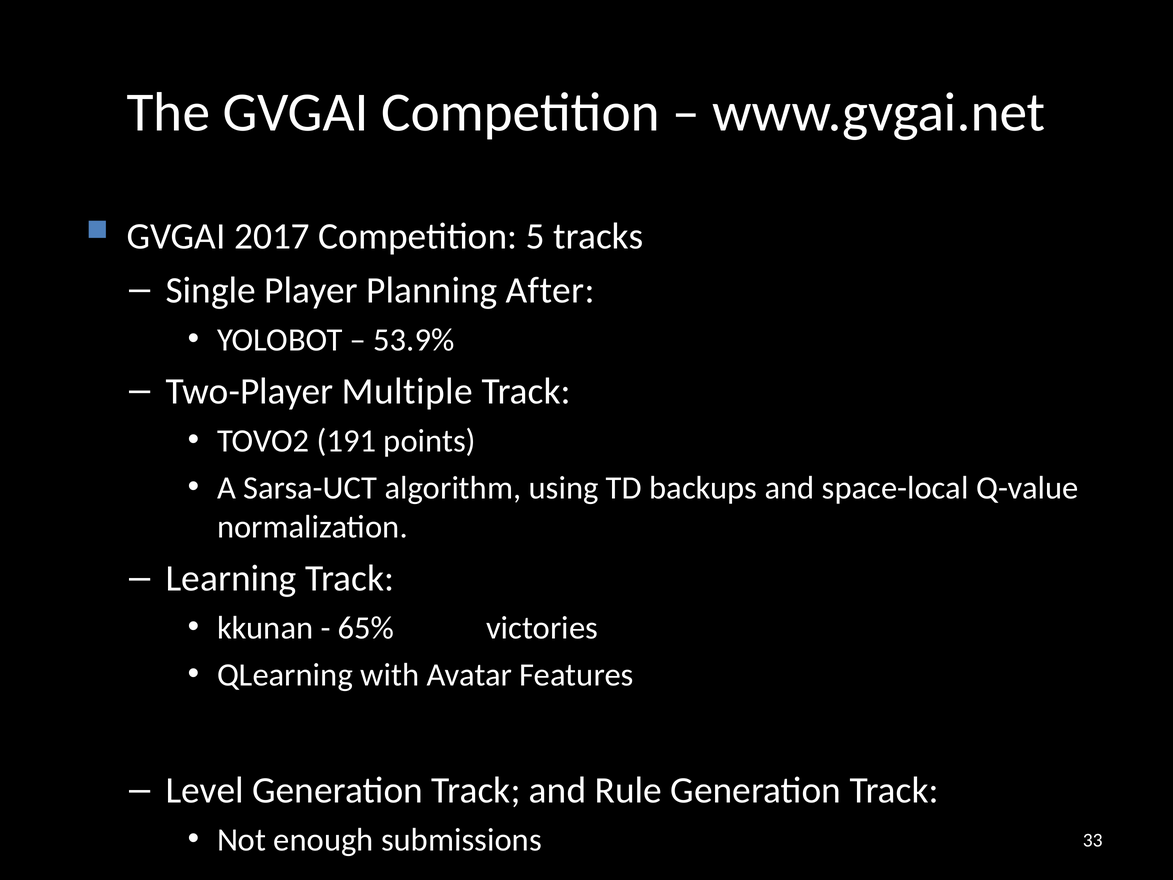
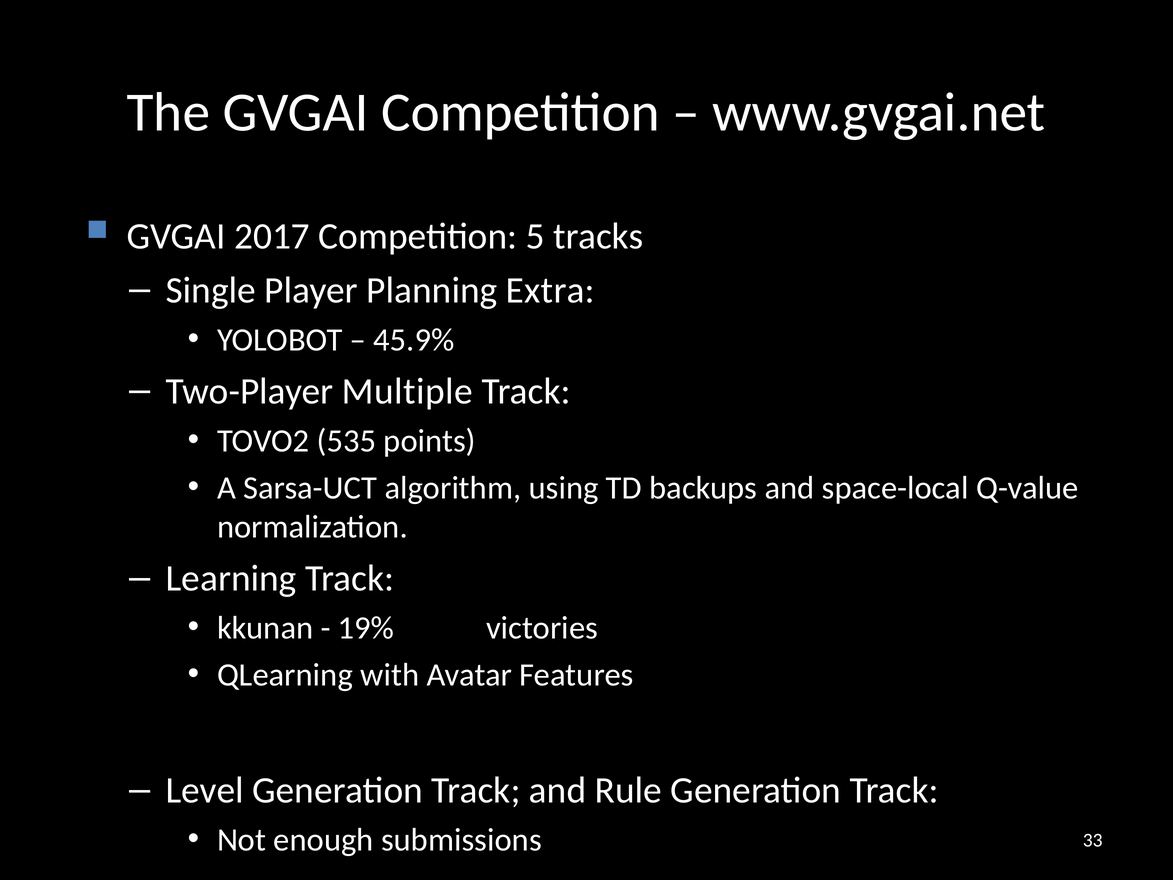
After: After -> Extra
53.9%: 53.9% -> 45.9%
191: 191 -> 535
65%: 65% -> 19%
